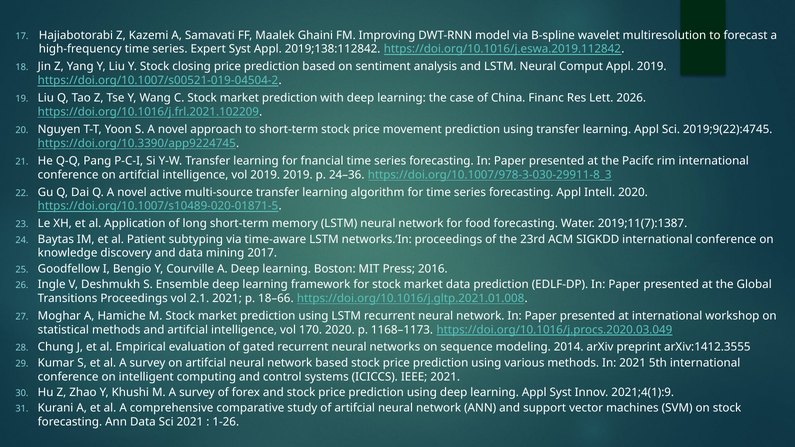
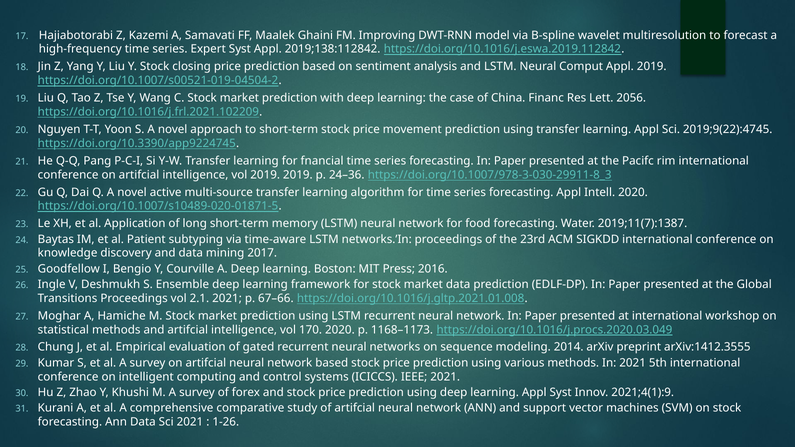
2026: 2026 -> 2056
18–66: 18–66 -> 67–66
